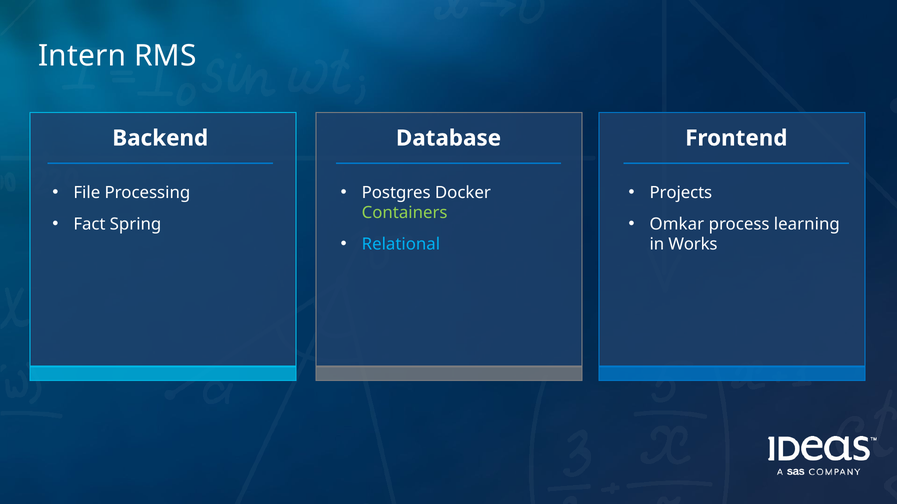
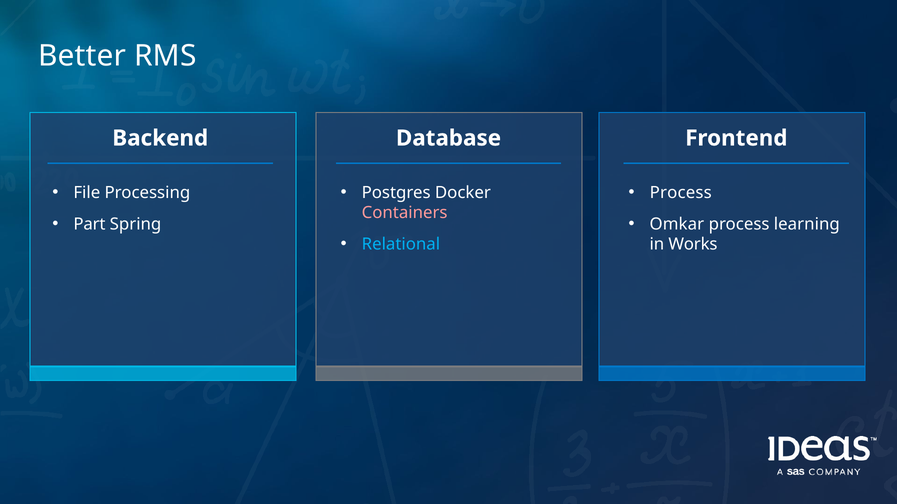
Intern: Intern -> Better
Projects at (681, 193): Projects -> Process
Containers colour: light green -> pink
Fact: Fact -> Part
